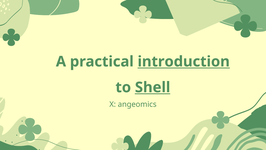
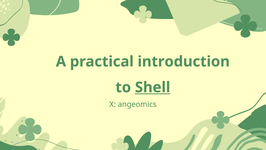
introduction underline: present -> none
